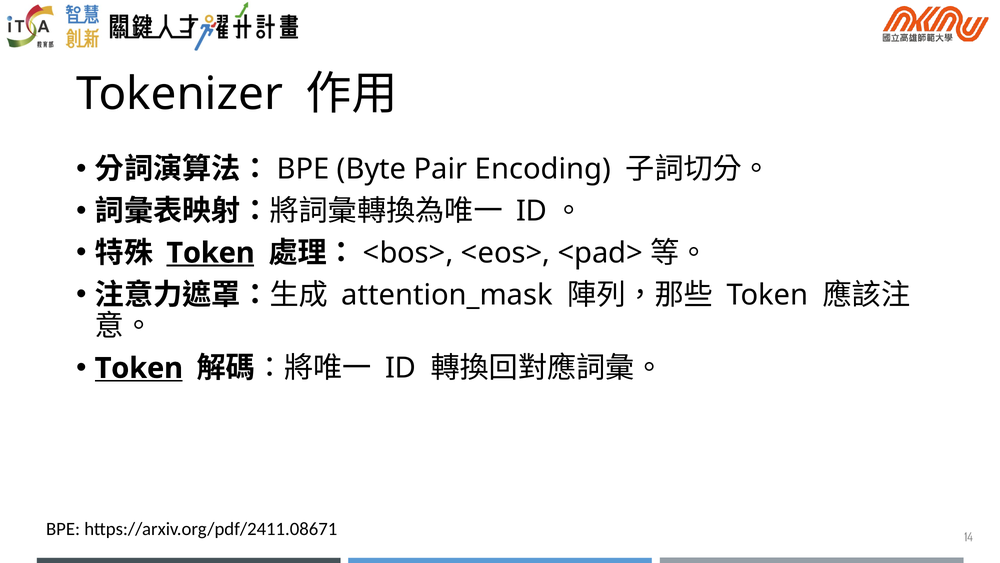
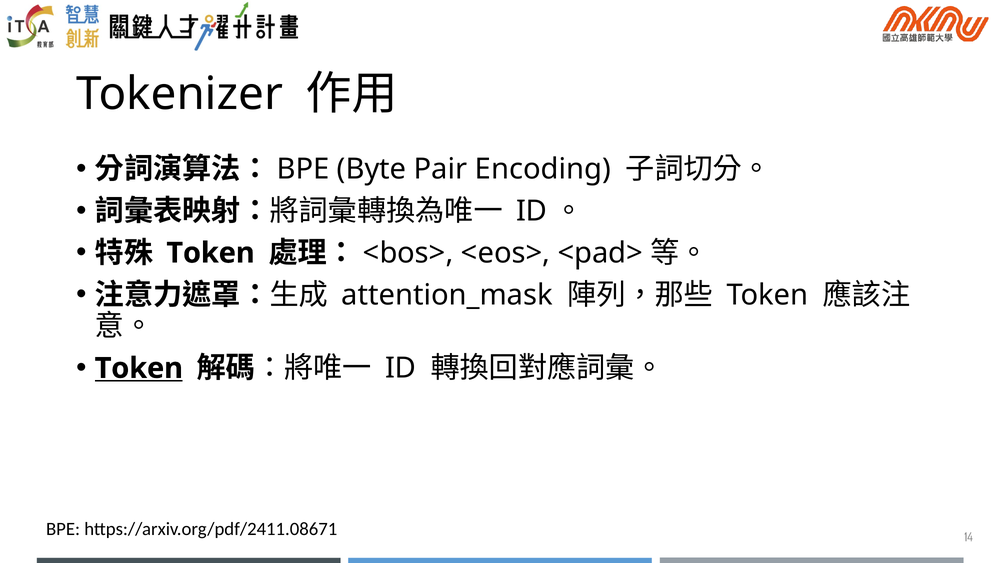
Token at (211, 253) underline: present -> none
